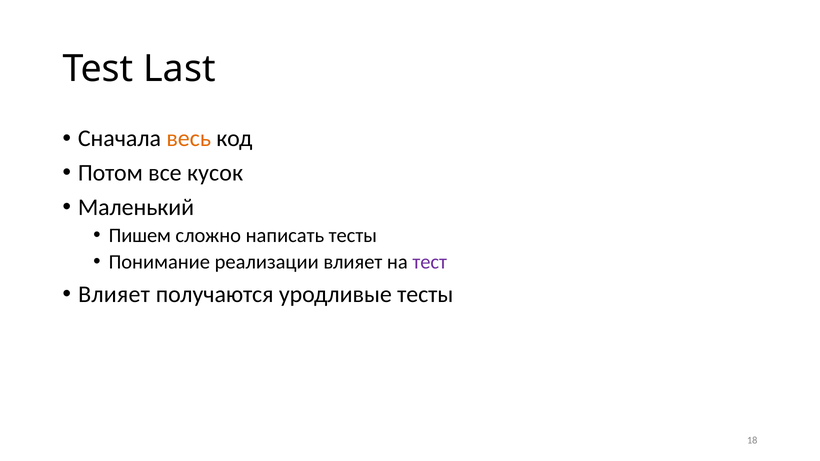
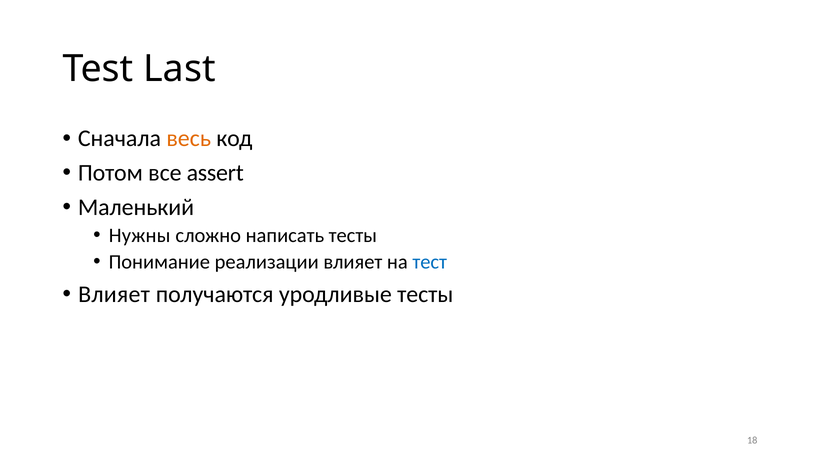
кусок: кусок -> assert
Пишем: Пишем -> Нужны
тест colour: purple -> blue
